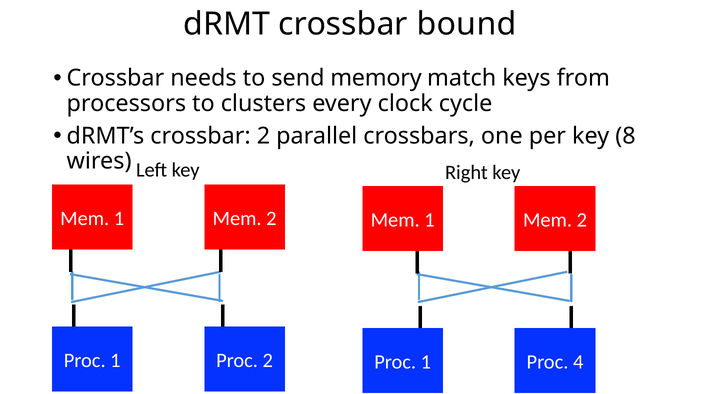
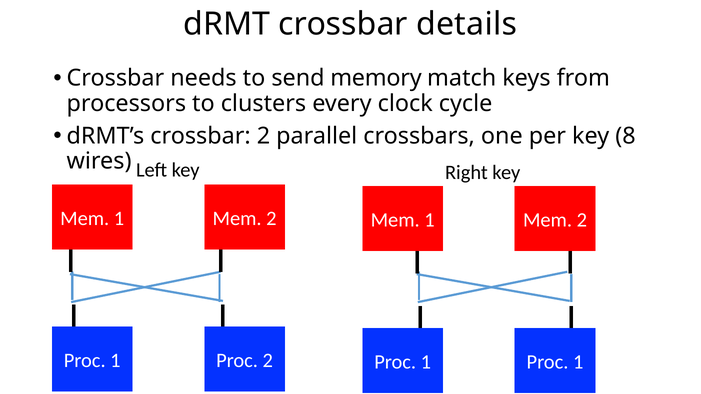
bound: bound -> details
4 at (578, 362): 4 -> 1
